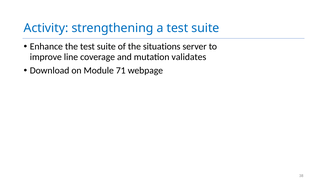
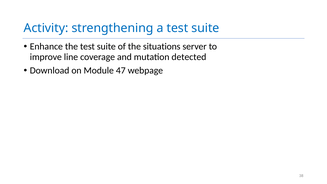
validates: validates -> detected
71: 71 -> 47
